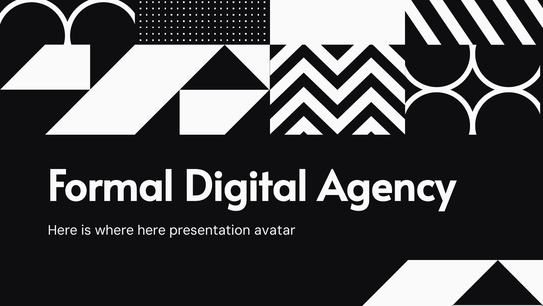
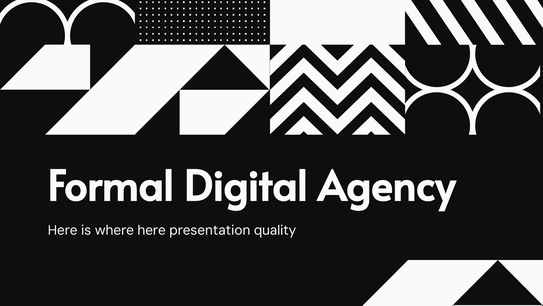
avatar: avatar -> quality
